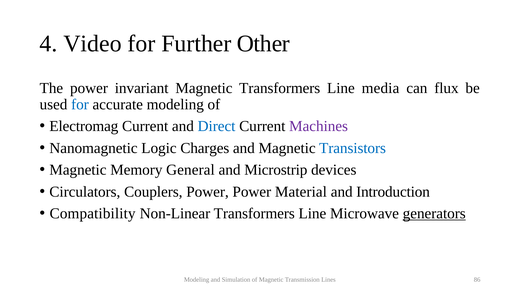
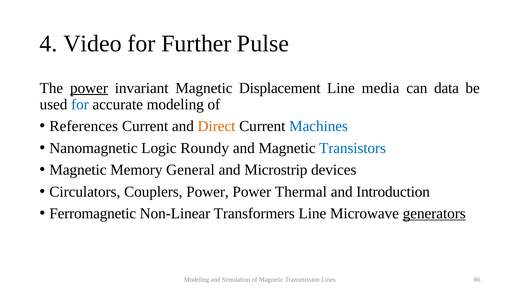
Other: Other -> Pulse
power at (89, 88) underline: none -> present
Magnetic Transformers: Transformers -> Displacement
flux: flux -> data
Electromag: Electromag -> References
Direct colour: blue -> orange
Machines colour: purple -> blue
Charges: Charges -> Roundy
Material: Material -> Thermal
Compatibility: Compatibility -> Ferromagnetic
